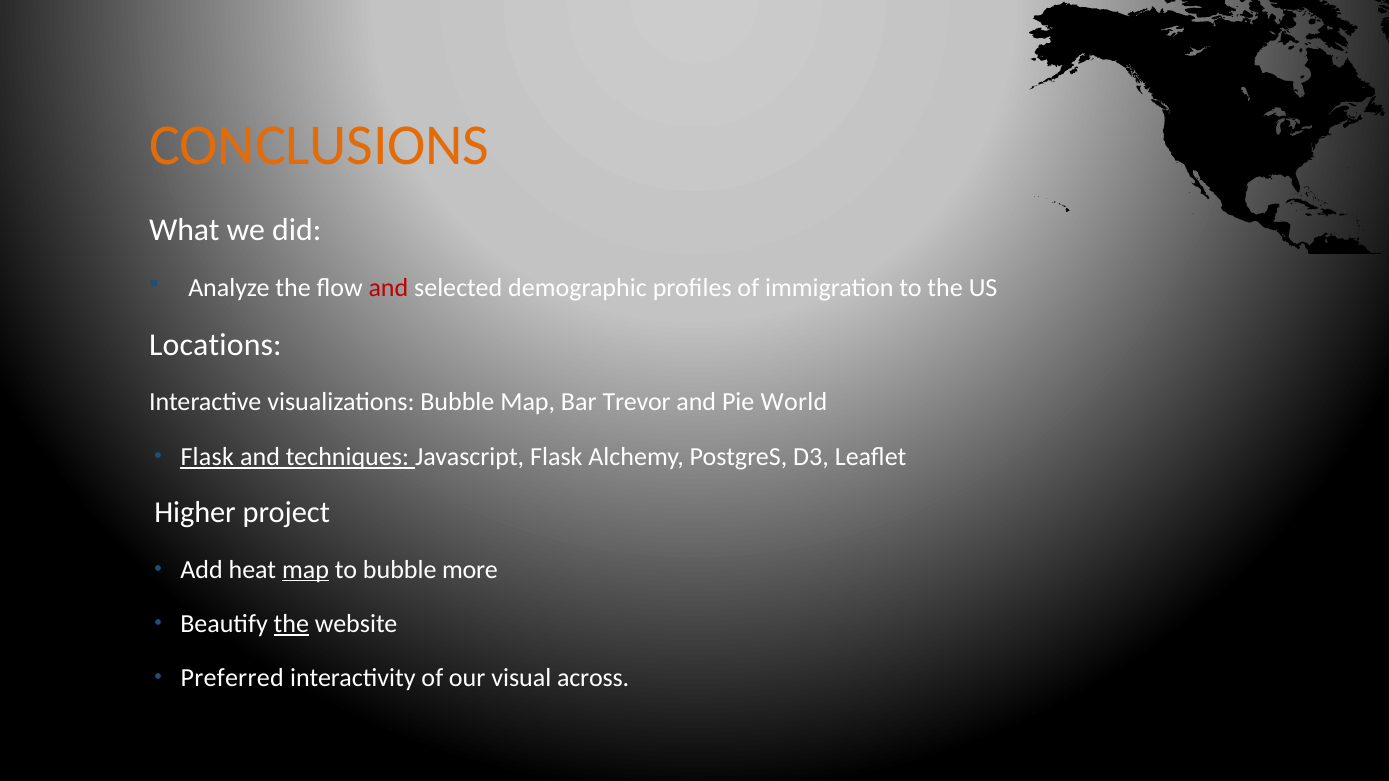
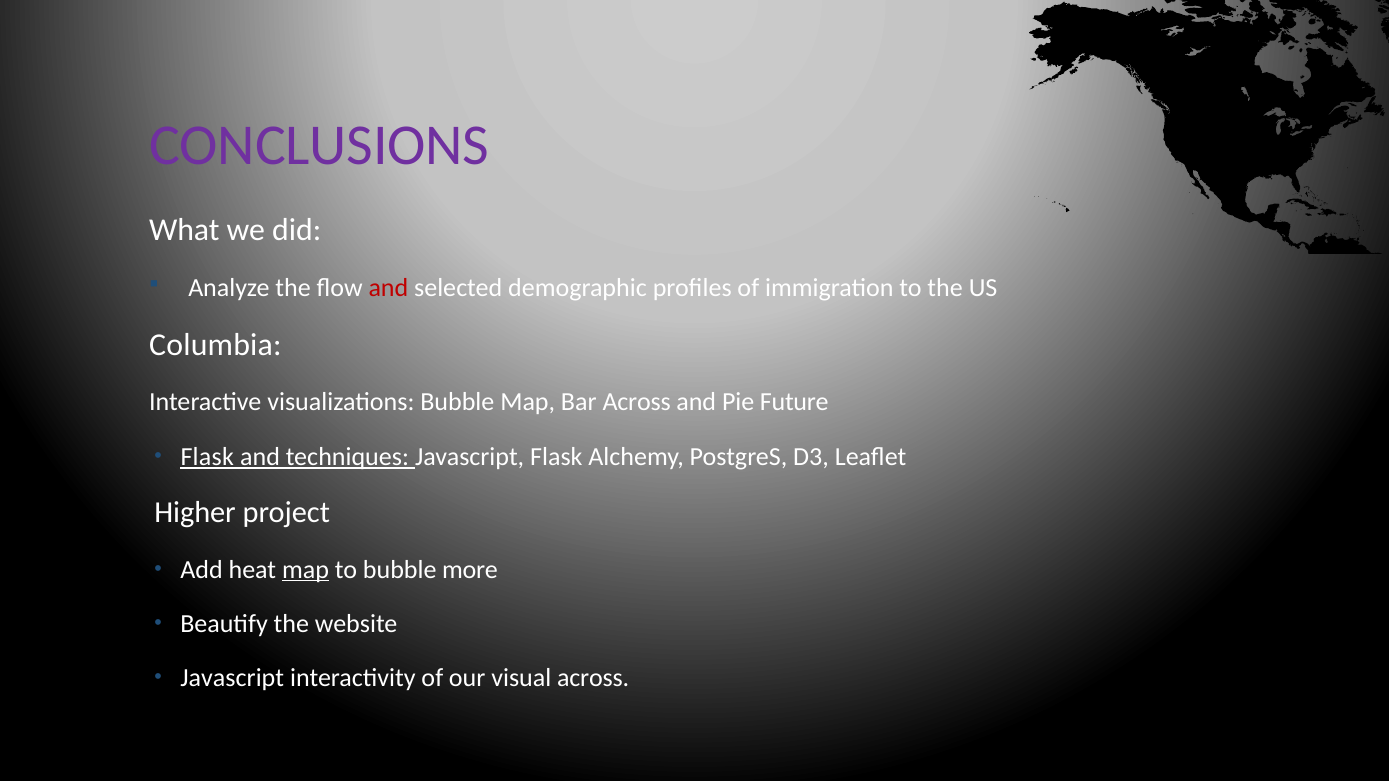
CONCLUSIONS colour: orange -> purple
Locations: Locations -> Columbia
Bar Trevor: Trevor -> Across
World: World -> Future
the at (291, 624) underline: present -> none
Preferred at (232, 678): Preferred -> Javascript
